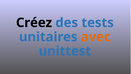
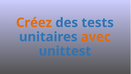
Créez colour: black -> orange
